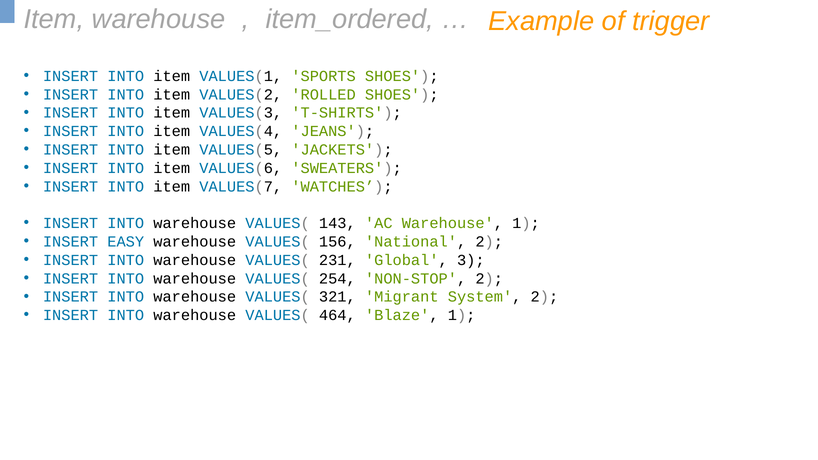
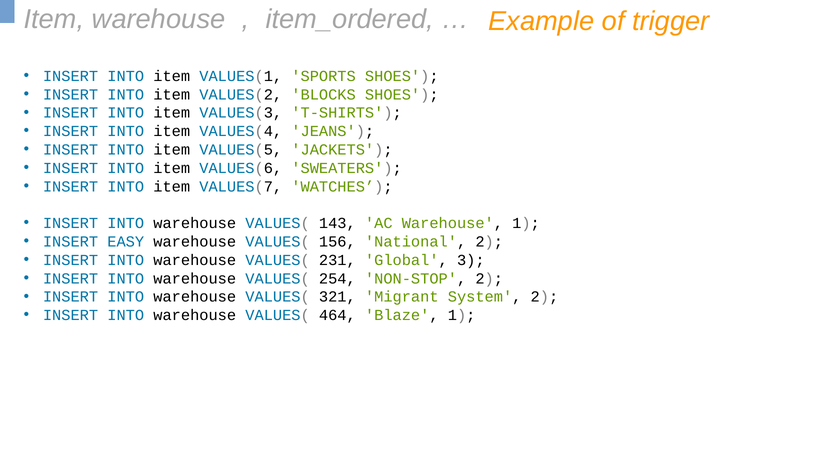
ROLLED: ROLLED -> BLOCKS
